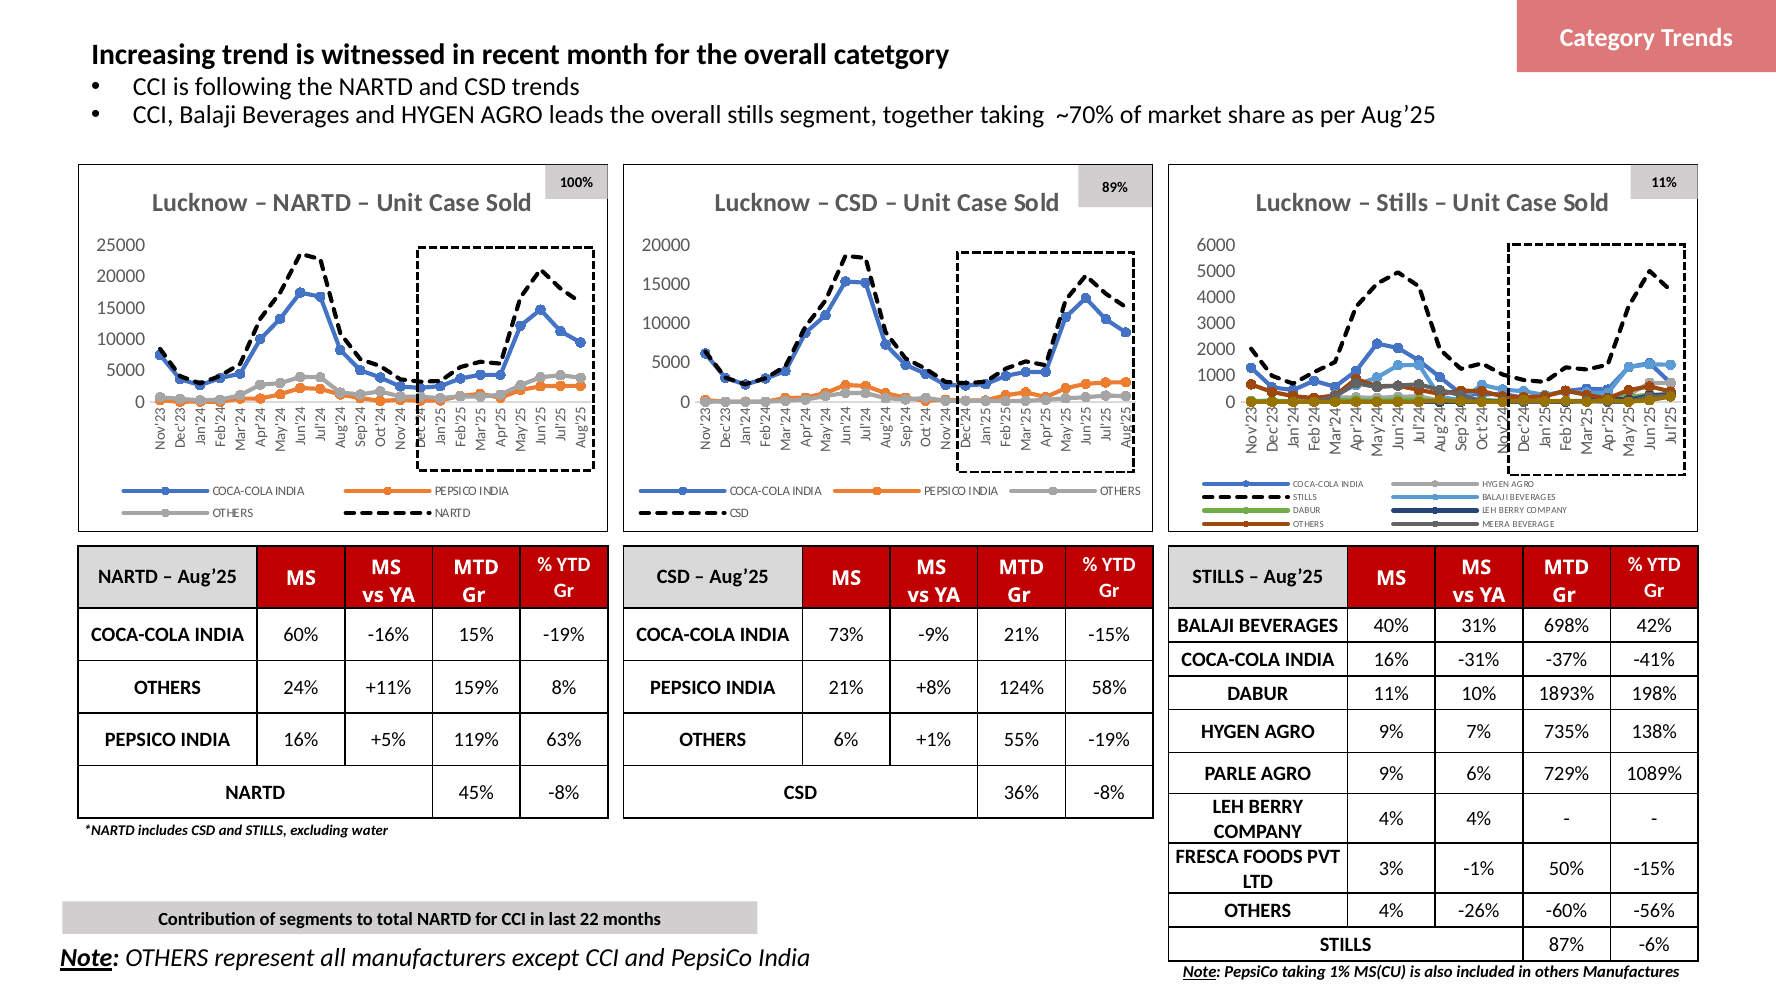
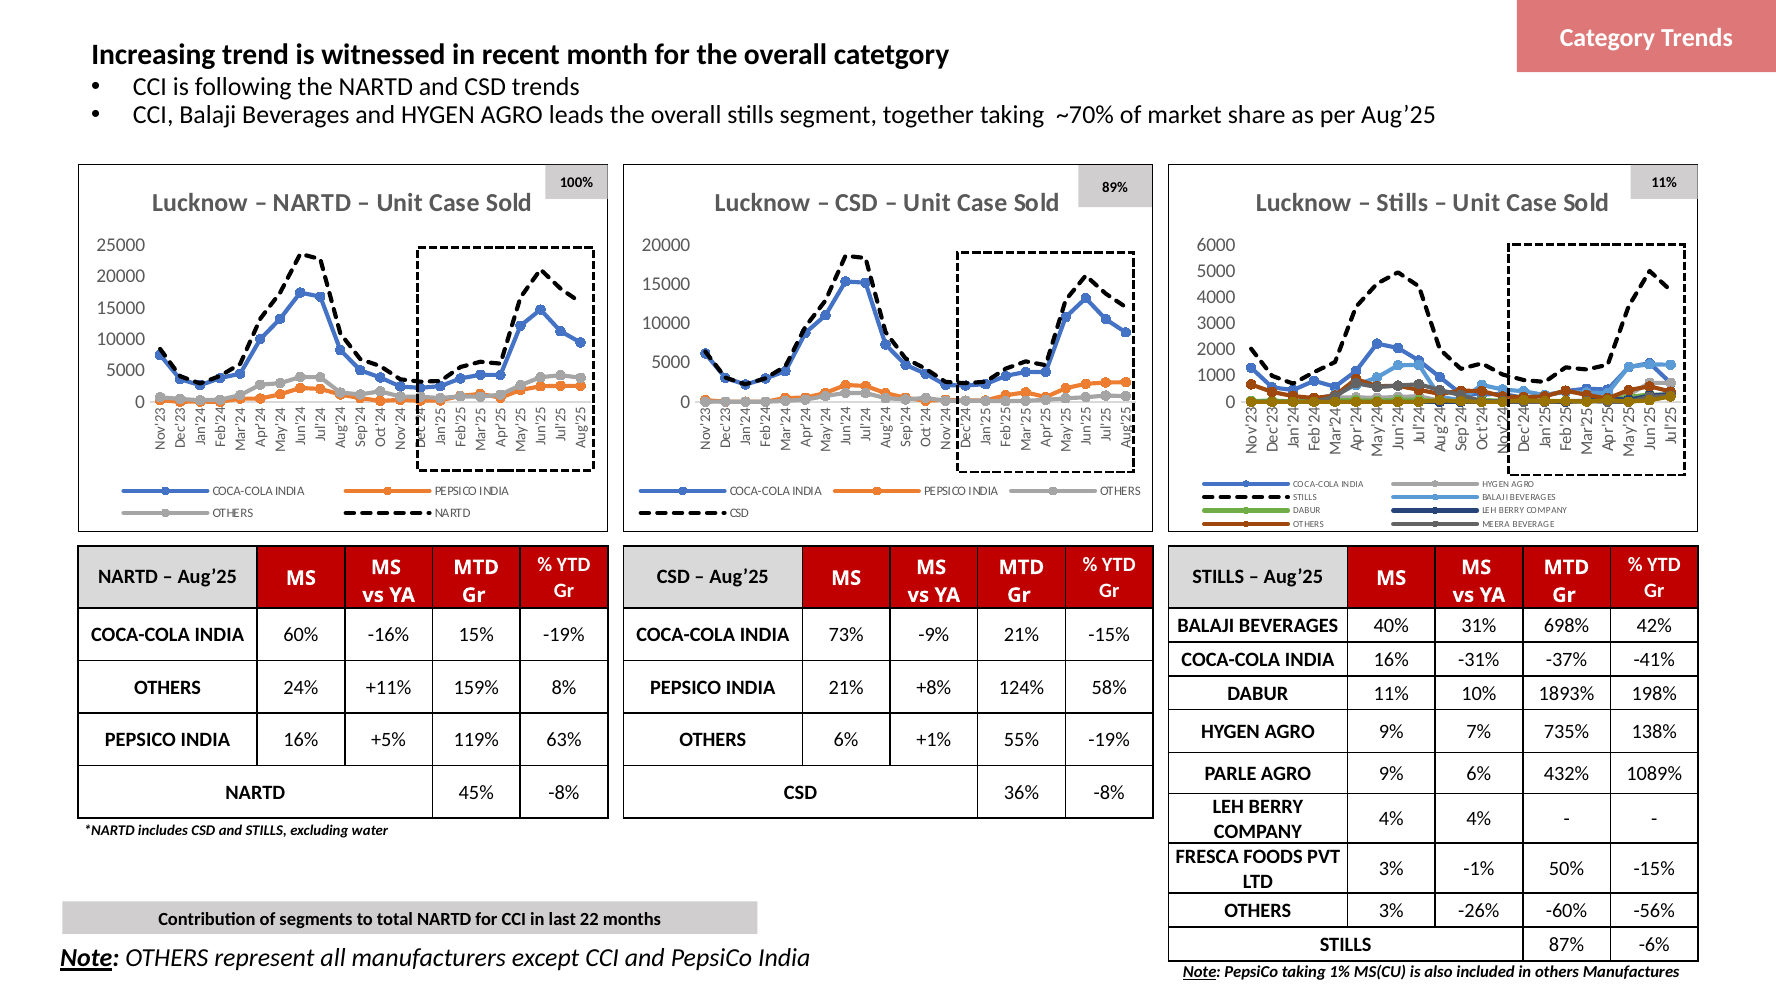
729%: 729% -> 432%
OTHERS 4%: 4% -> 3%
